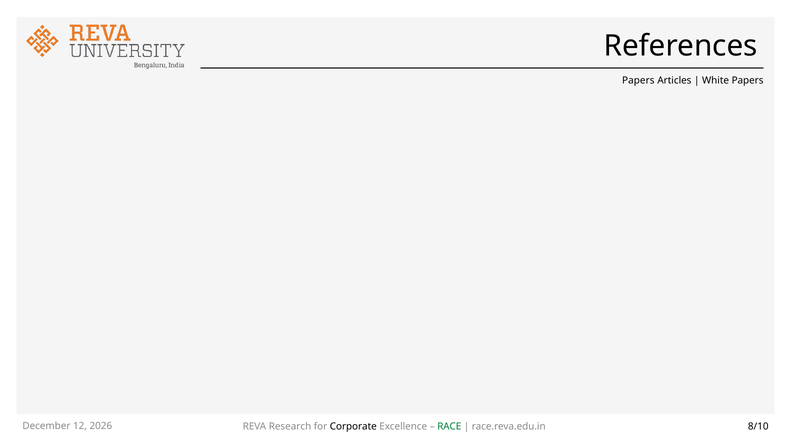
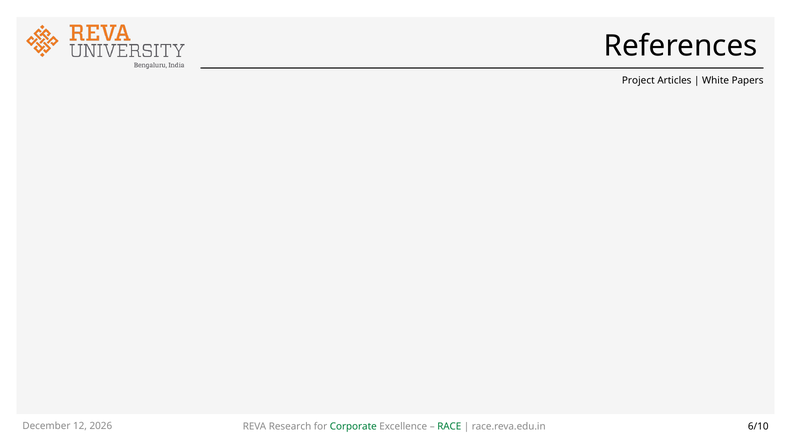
Papers at (638, 80): Papers -> Project
Corporate colour: black -> green
8/10: 8/10 -> 6/10
